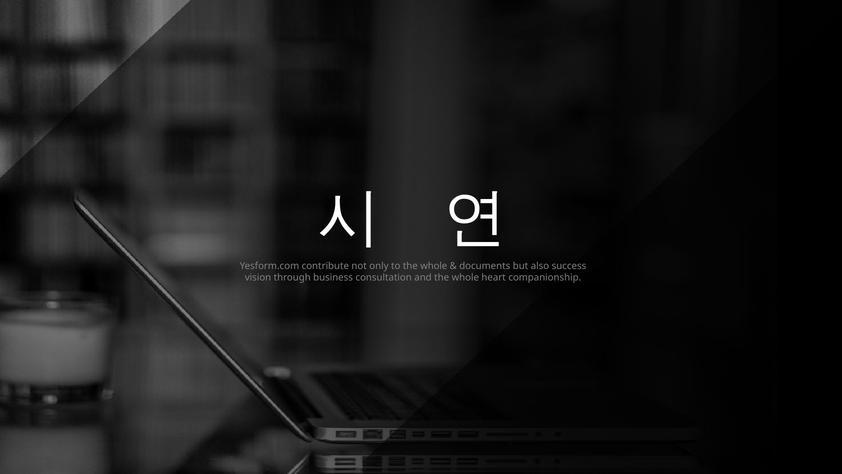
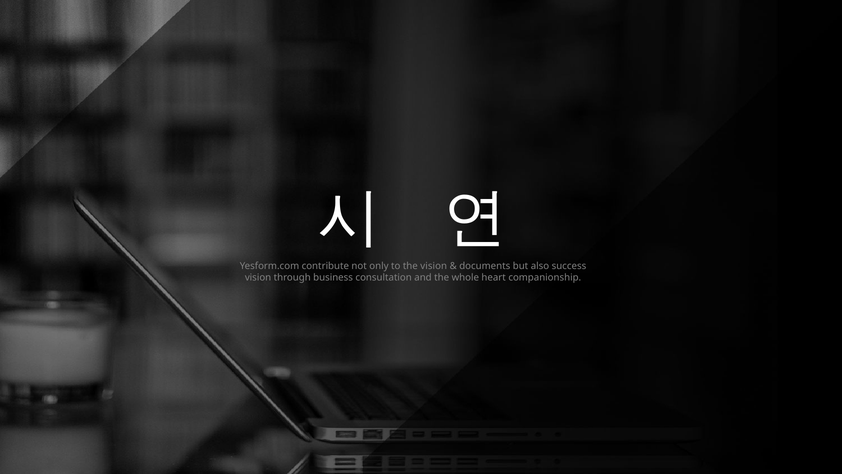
to the whole: whole -> vision
